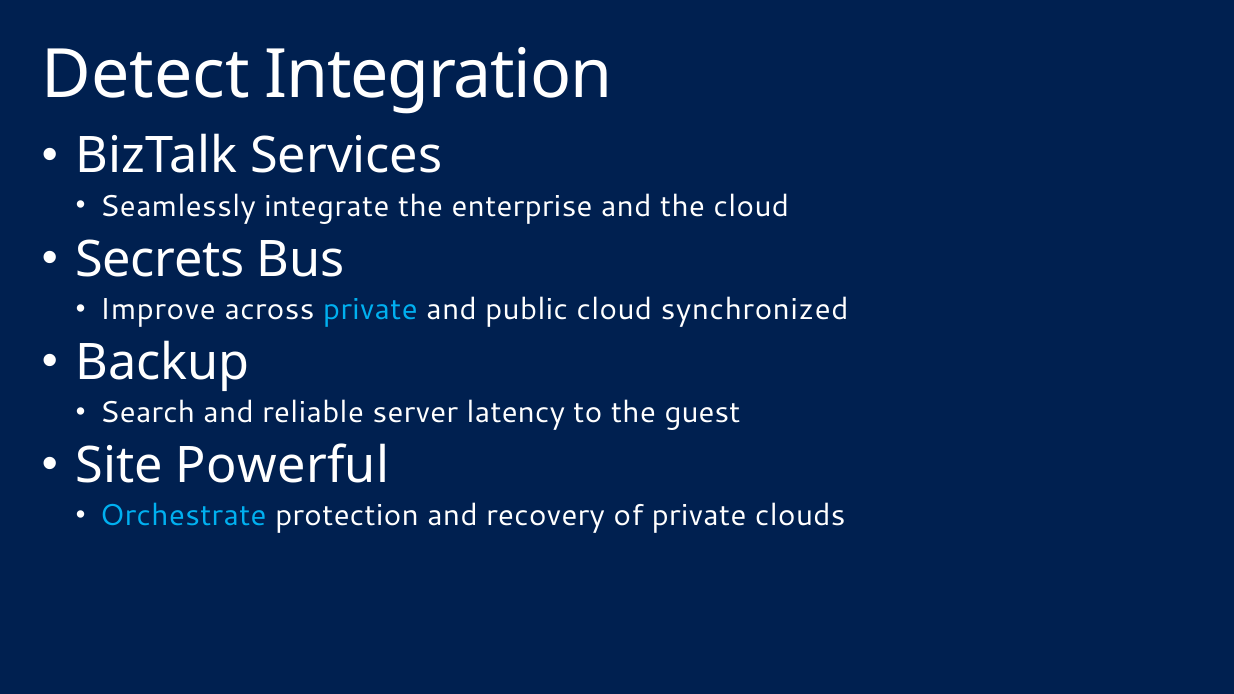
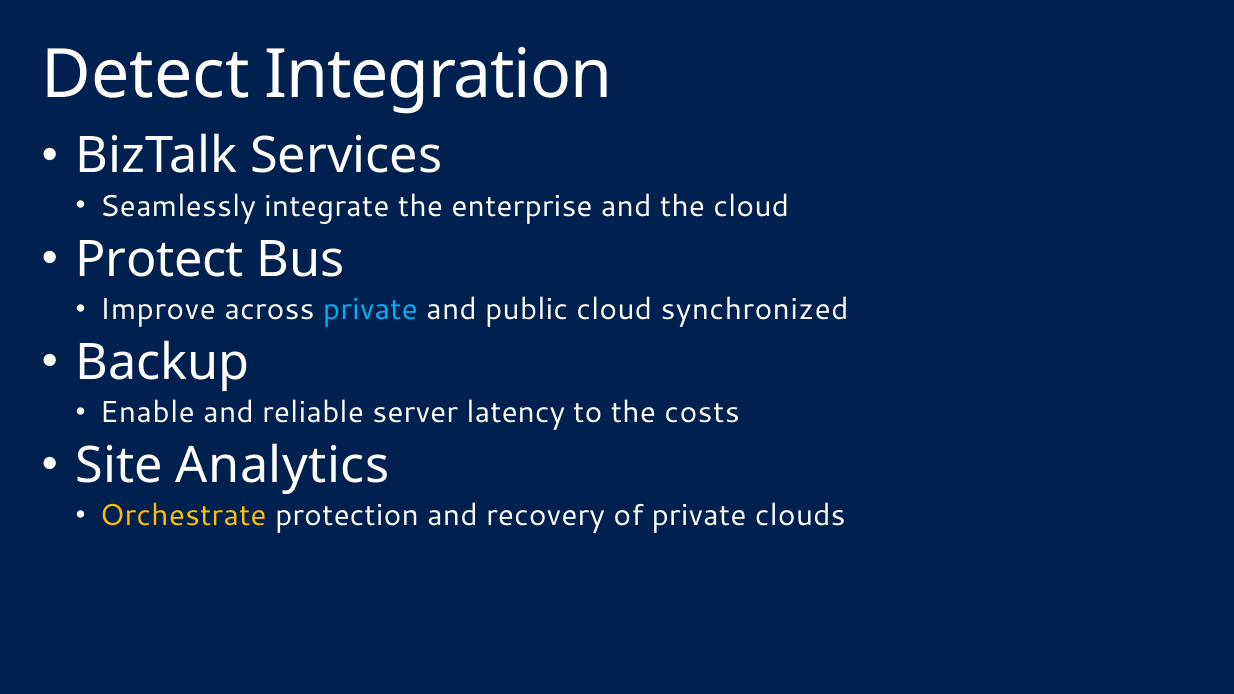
Secrets: Secrets -> Protect
Search: Search -> Enable
guest: guest -> costs
Powerful: Powerful -> Analytics
Orchestrate colour: light blue -> yellow
